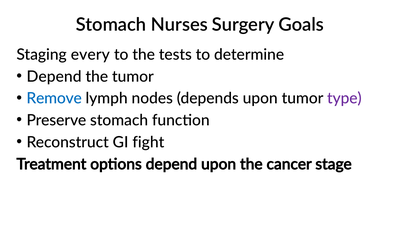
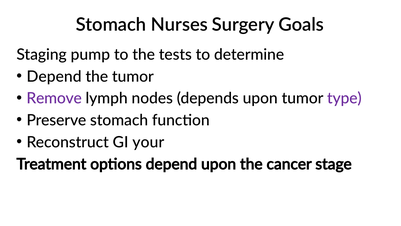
every: every -> pump
Remove colour: blue -> purple
fight: fight -> your
